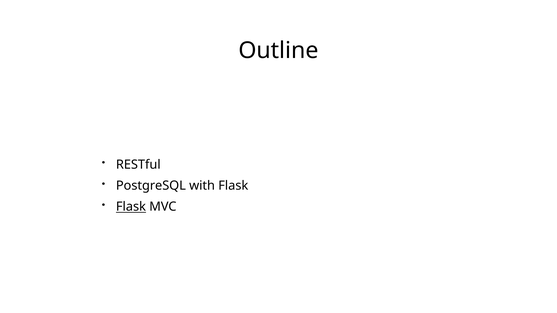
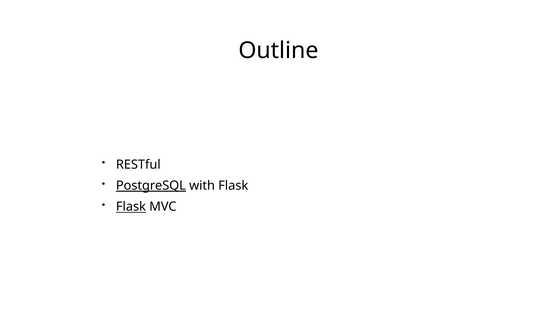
PostgreSQL underline: none -> present
